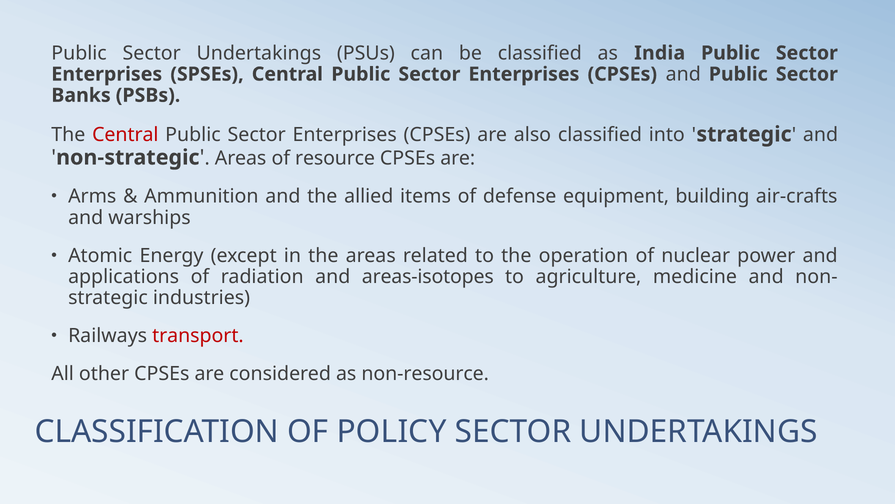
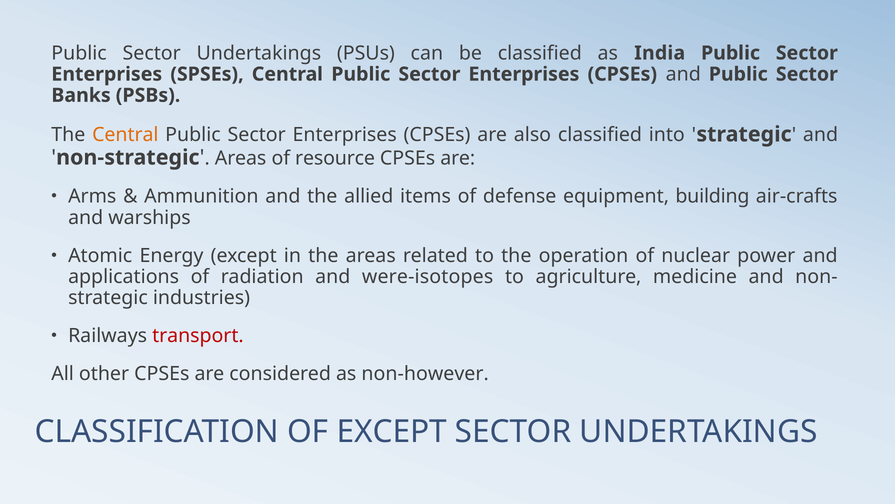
Central at (125, 135) colour: red -> orange
areas-isotopes: areas-isotopes -> were-isotopes
non-resource: non-resource -> non-however
OF POLICY: POLICY -> EXCEPT
